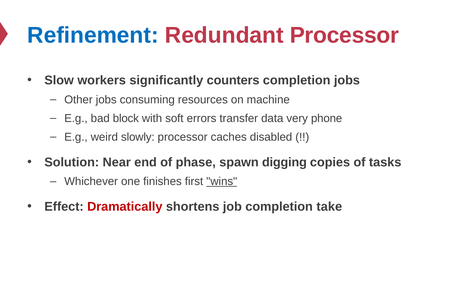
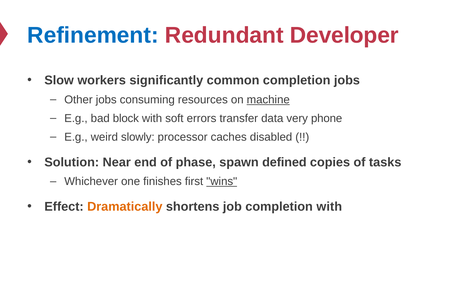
Redundant Processor: Processor -> Developer
counters: counters -> common
machine underline: none -> present
digging: digging -> defined
Dramatically colour: red -> orange
completion take: take -> with
